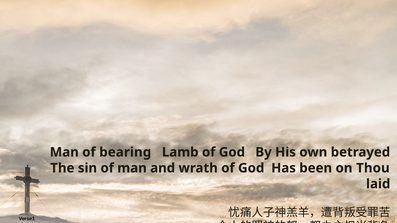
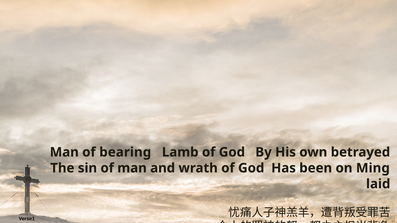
Thou: Thou -> Ming
